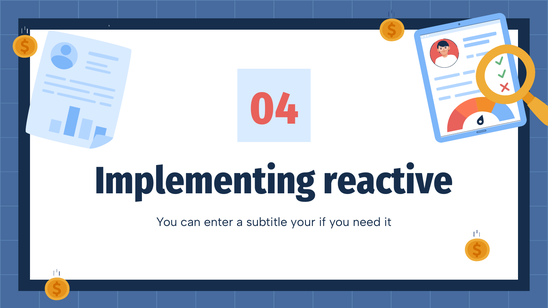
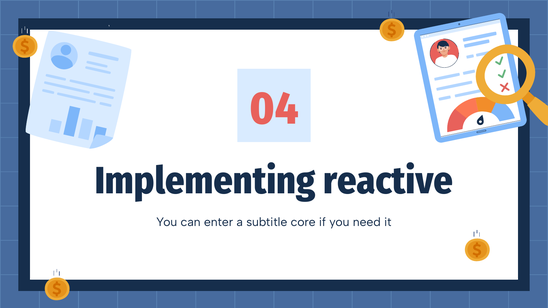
your: your -> core
